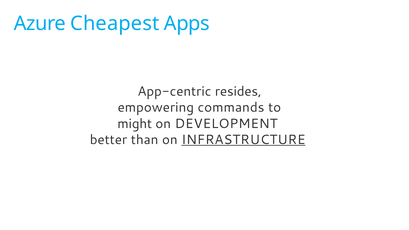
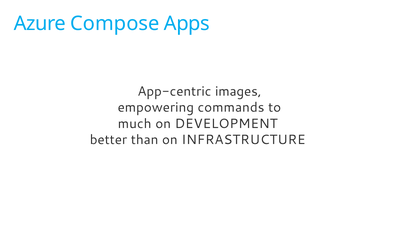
Cheapest: Cheapest -> Compose
resides: resides -> images
might: might -> much
INFRASTRUCTURE underline: present -> none
